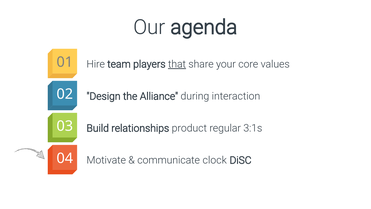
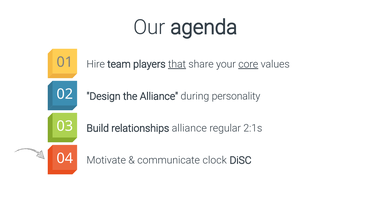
core underline: none -> present
interaction: interaction -> personality
relationships product: product -> alliance
3:1s: 3:1s -> 2:1s
